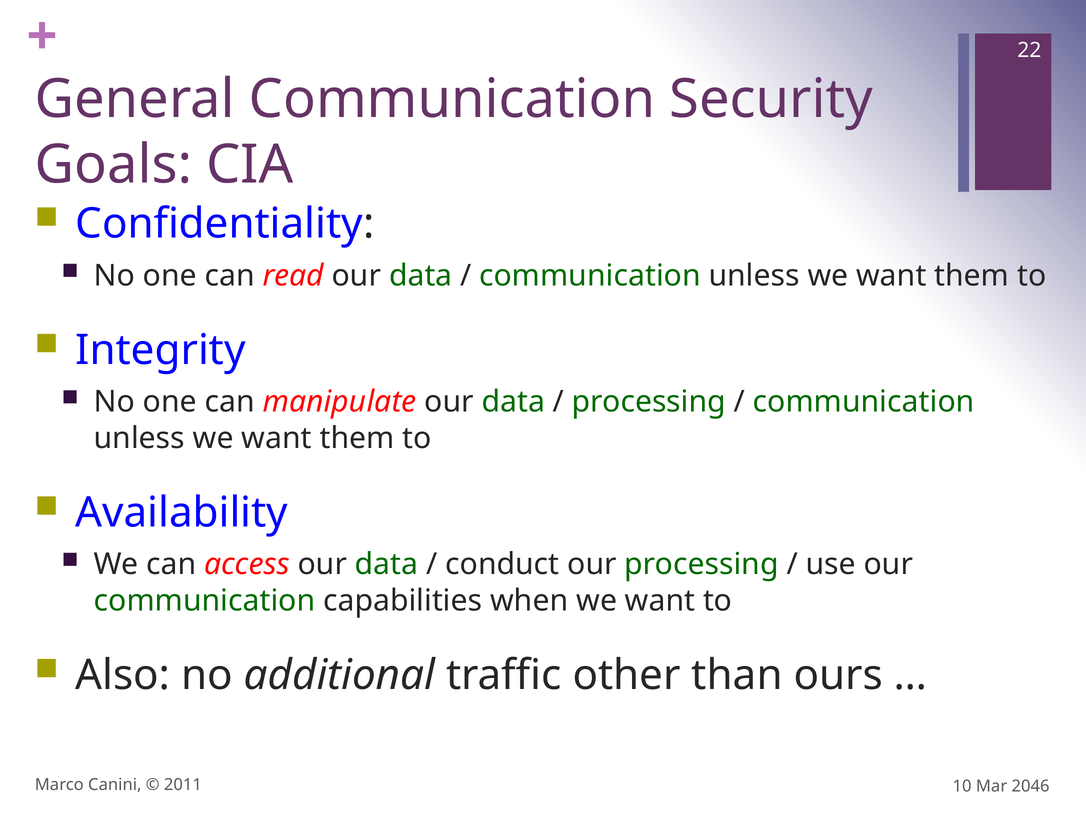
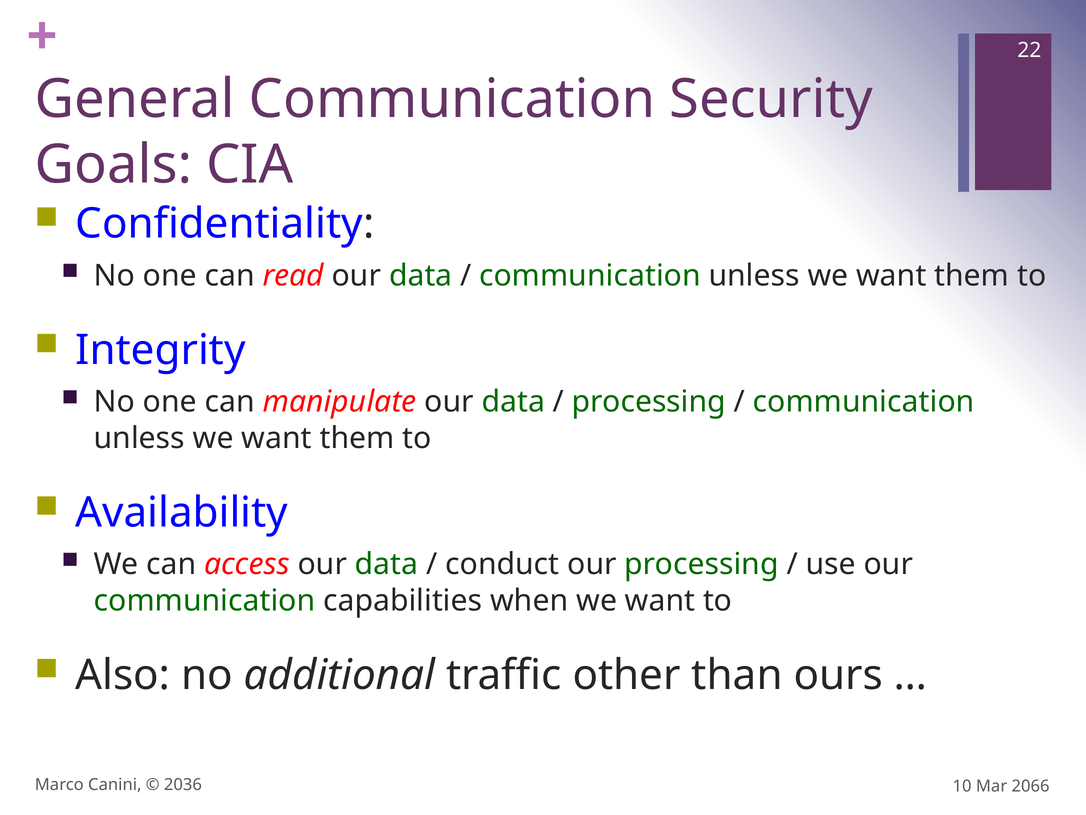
2011: 2011 -> 2036
2046: 2046 -> 2066
